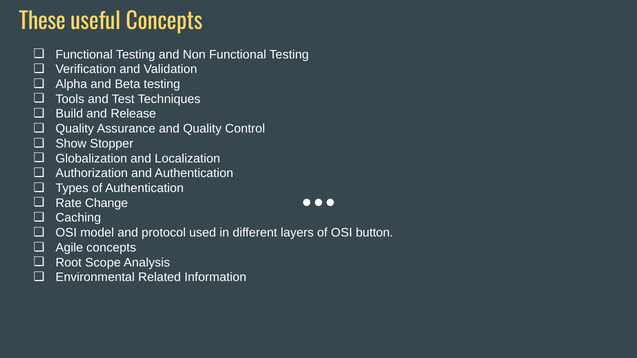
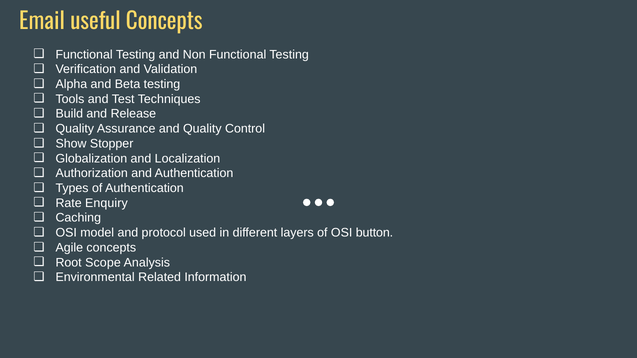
These: These -> Email
Change: Change -> Enquiry
